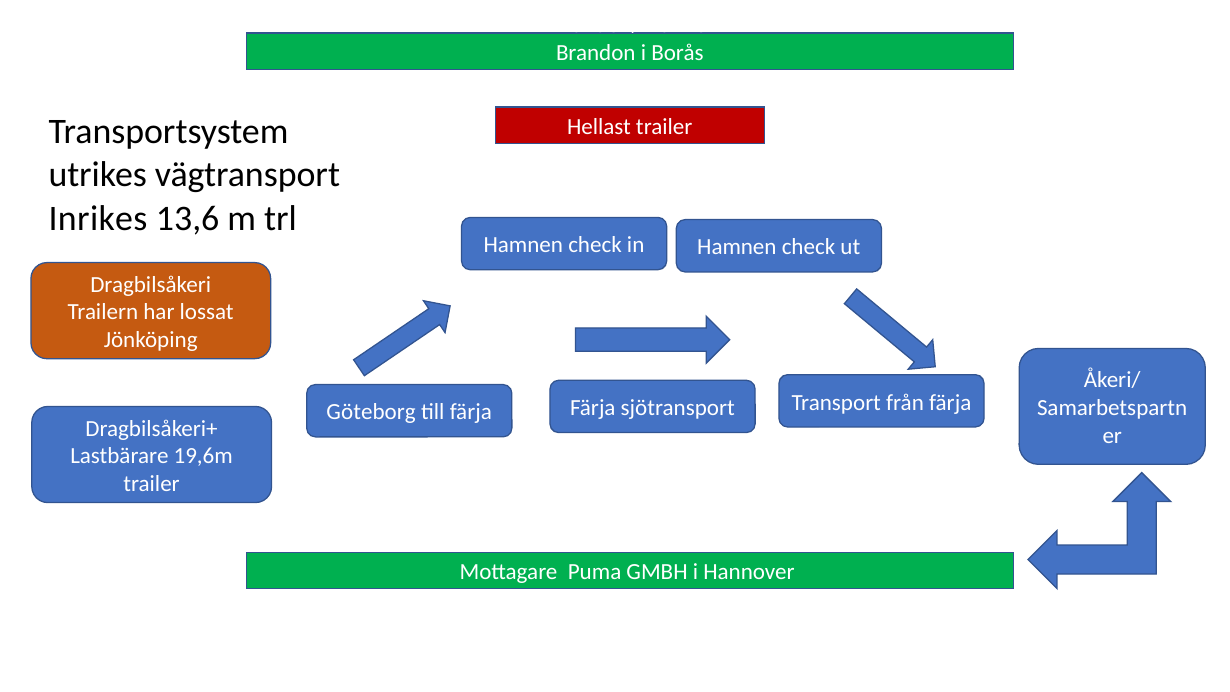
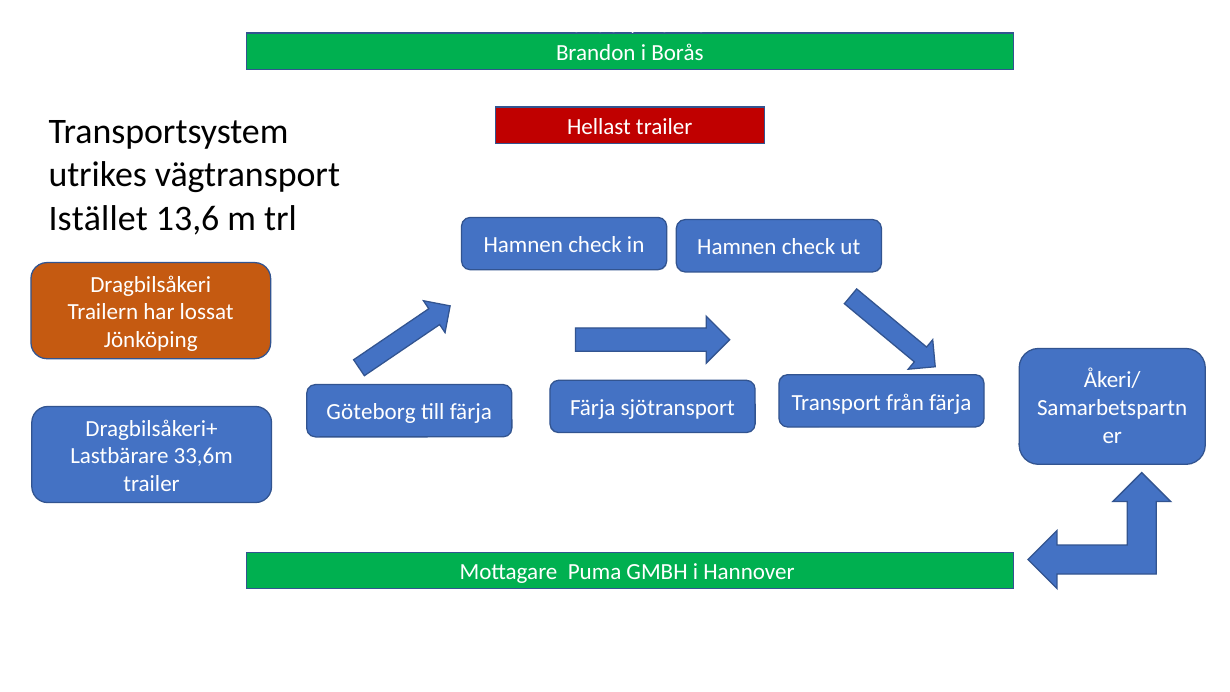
Inrikes: Inrikes -> Istället
19,6m: 19,6m -> 33,6m
